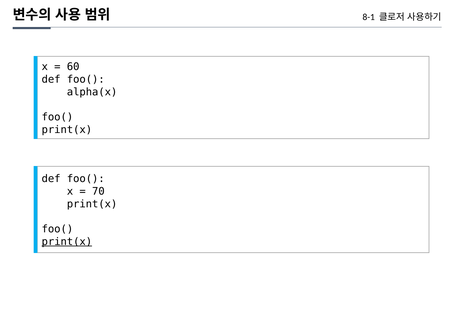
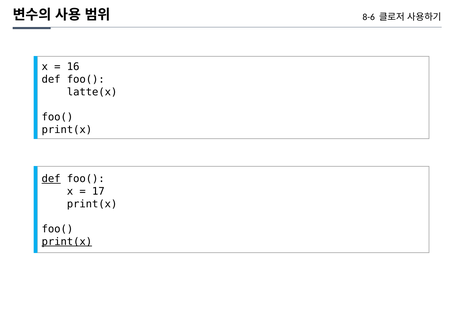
8-1: 8-1 -> 8-6
60: 60 -> 16
alpha(x: alpha(x -> latte(x
def at (51, 179) underline: none -> present
70: 70 -> 17
